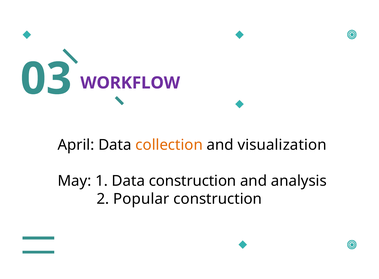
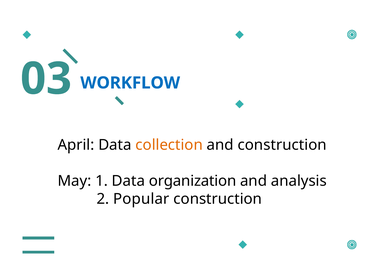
WORKFLOW colour: purple -> blue
and visualization: visualization -> construction
Data construction: construction -> organization
